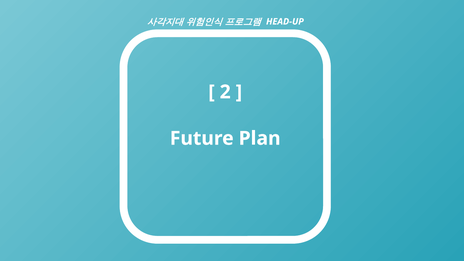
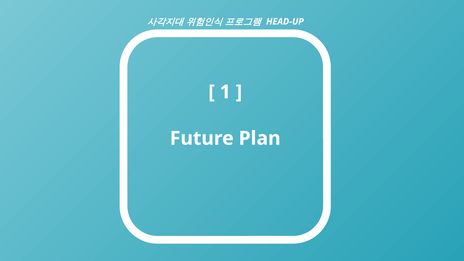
2: 2 -> 1
